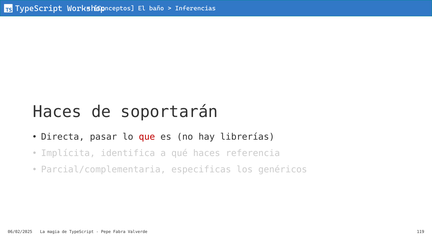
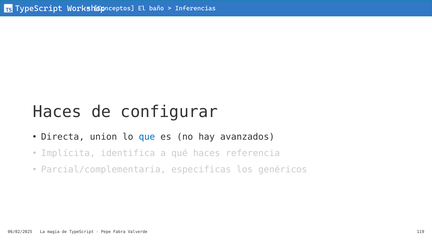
soportarán: soportarán -> configurar
pasar: pasar -> union
que colour: red -> blue
librerías: librerías -> avanzados
